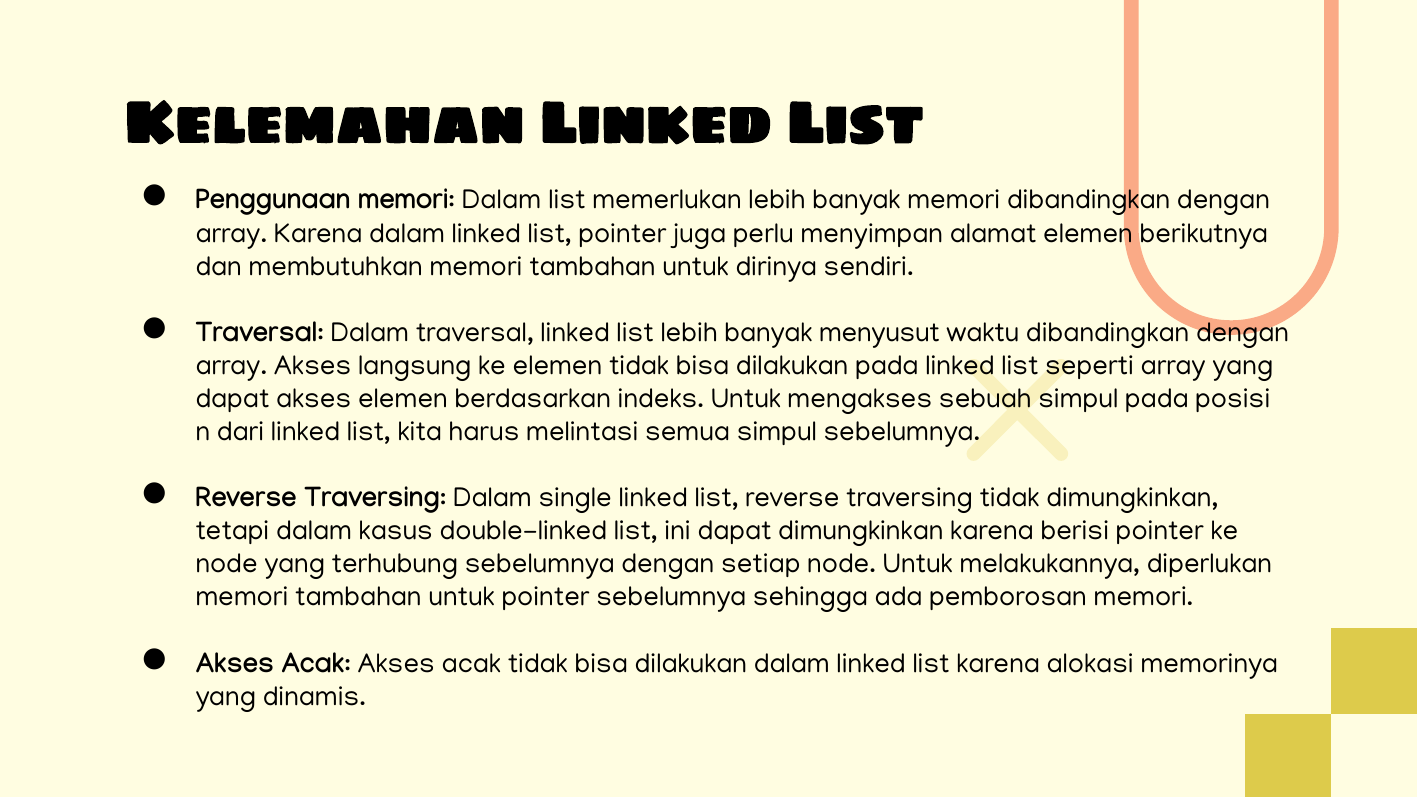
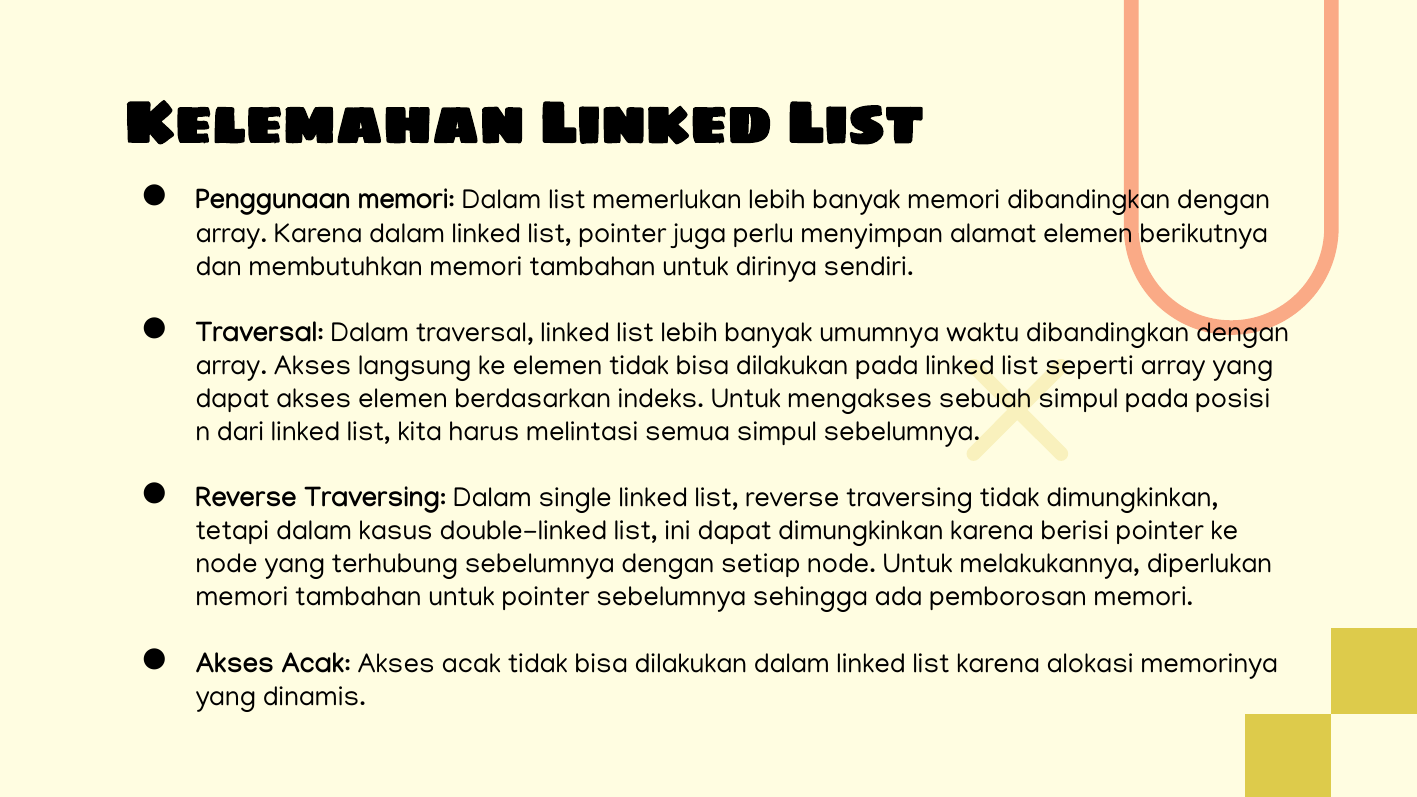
menyusut: menyusut -> umumnya
